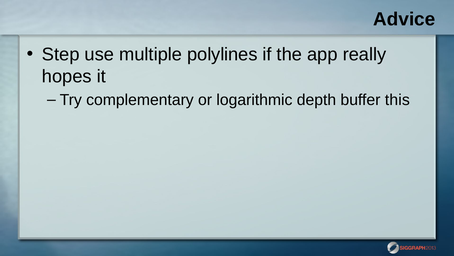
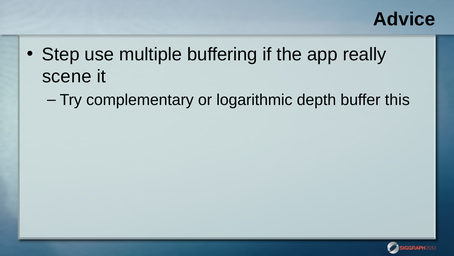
polylines: polylines -> buffering
hopes: hopes -> scene
